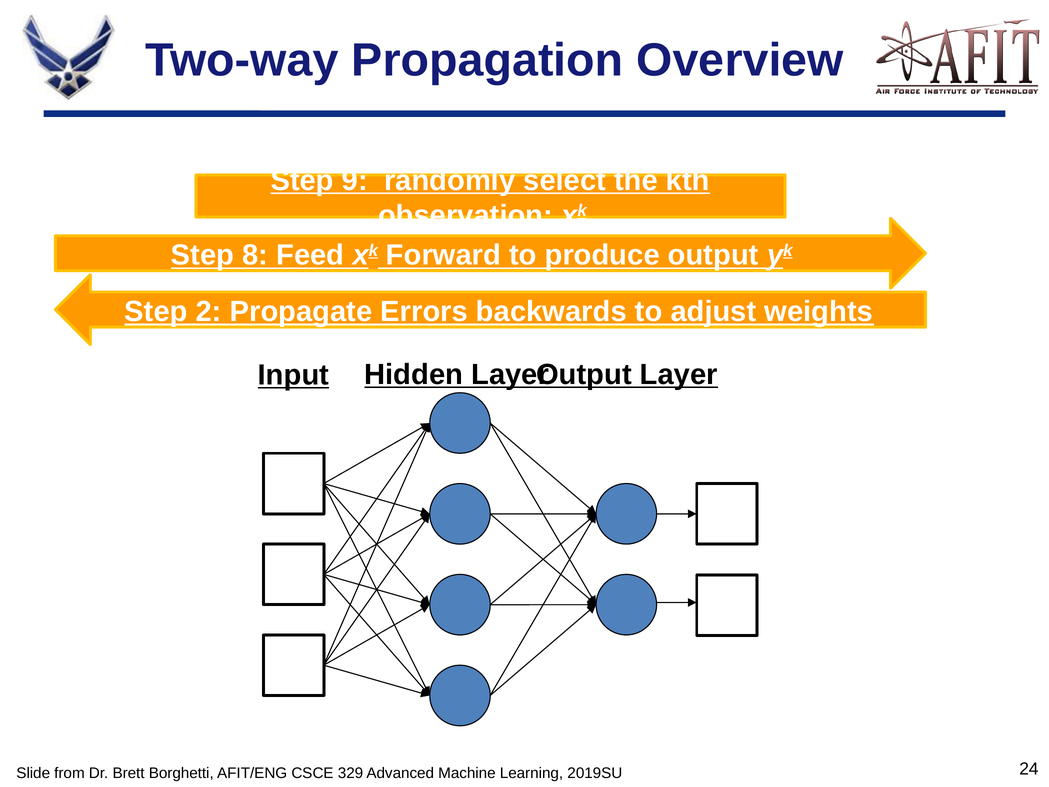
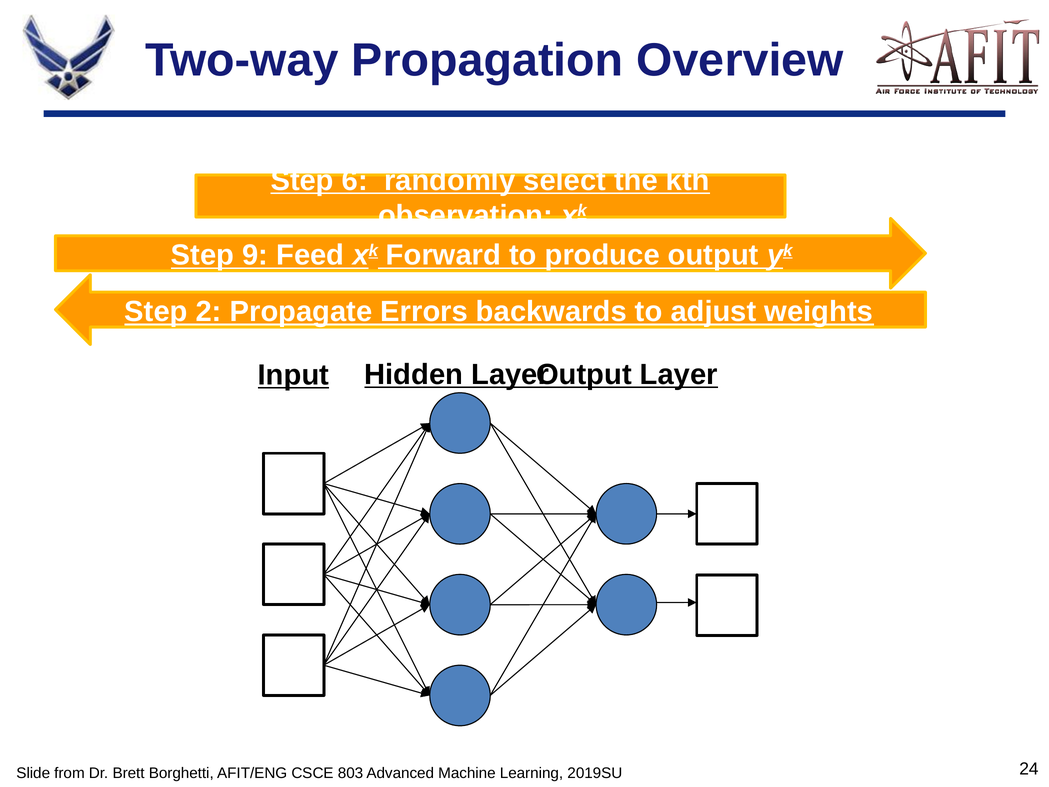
9: 9 -> 6
8: 8 -> 9
329: 329 -> 803
